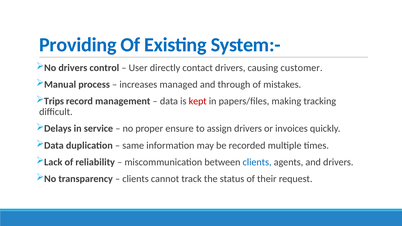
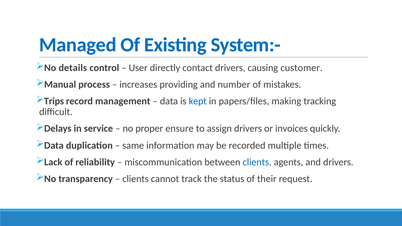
Providing: Providing -> Managed
No drivers: drivers -> details
managed: managed -> providing
through: through -> number
kept colour: red -> blue
